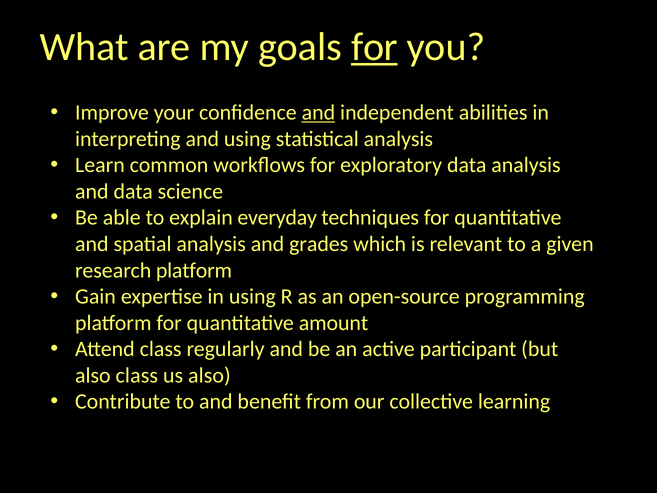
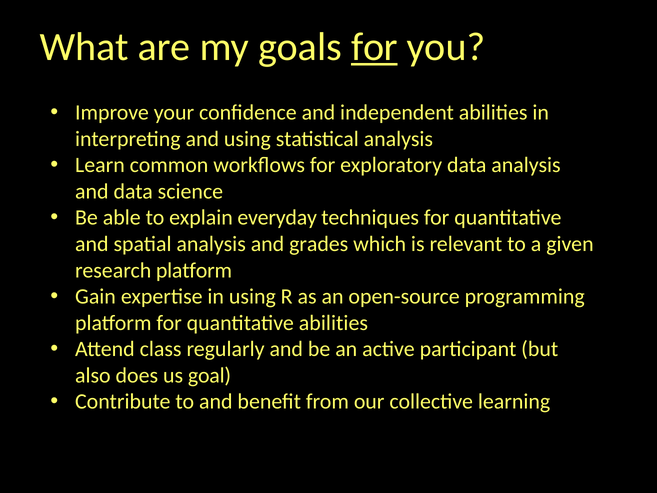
and at (318, 112) underline: present -> none
quantitative amount: amount -> abilities
also class: class -> does
us also: also -> goal
